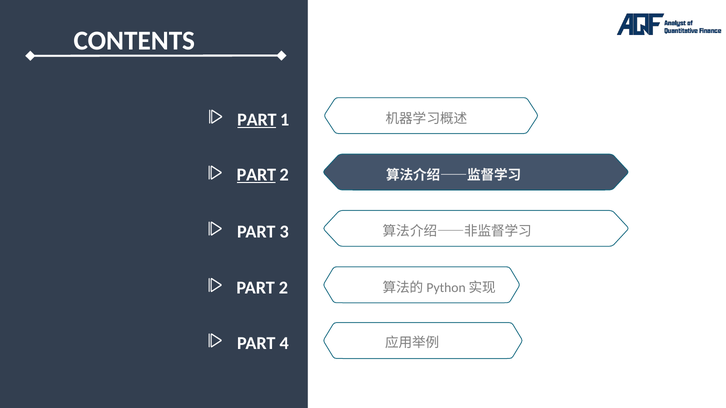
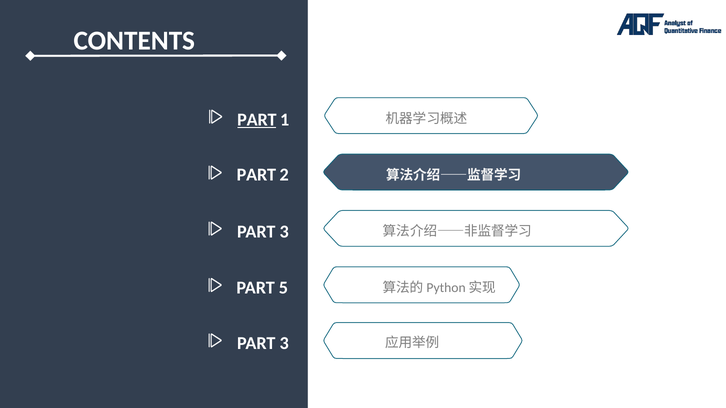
PART at (256, 175) underline: present -> none
2 at (283, 288): 2 -> 5
4 at (284, 344): 4 -> 3
